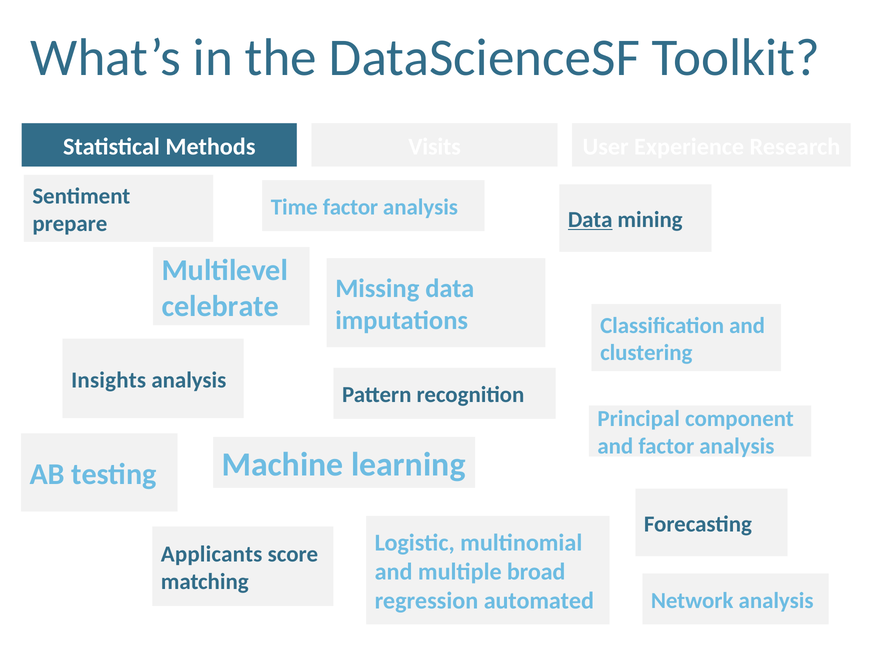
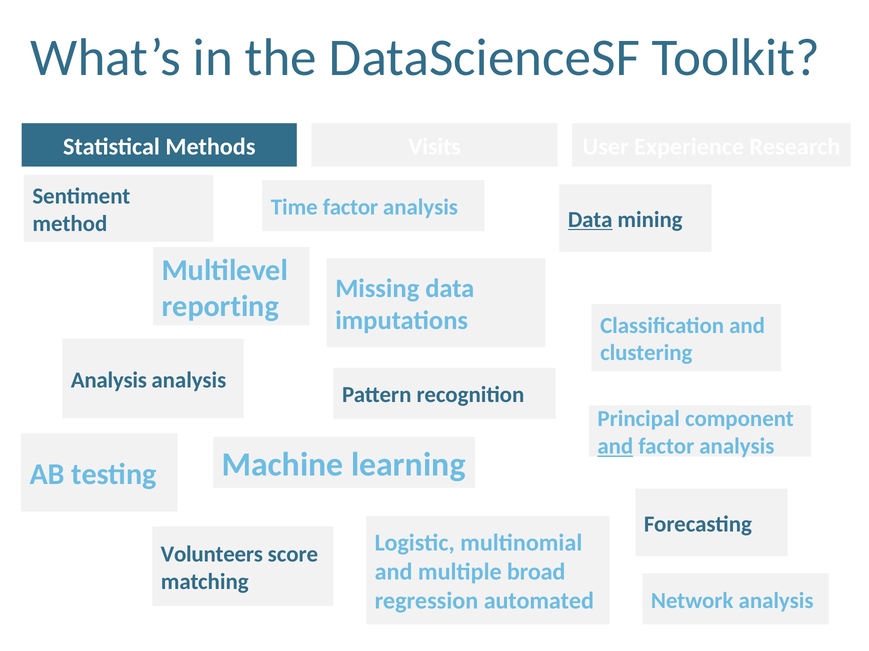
prepare: prepare -> method
celebrate: celebrate -> reporting
Insights at (109, 380): Insights -> Analysis
and at (615, 447) underline: none -> present
Applicants: Applicants -> Volunteers
